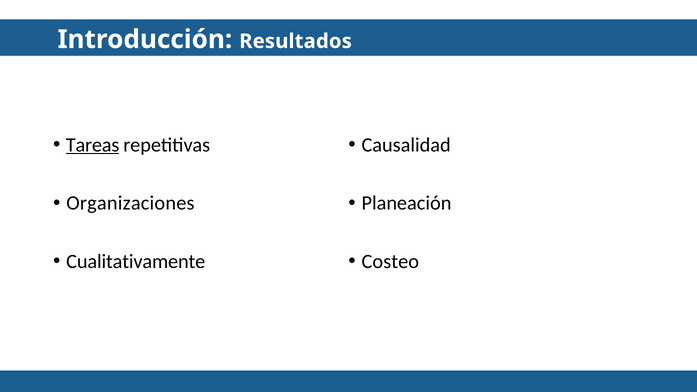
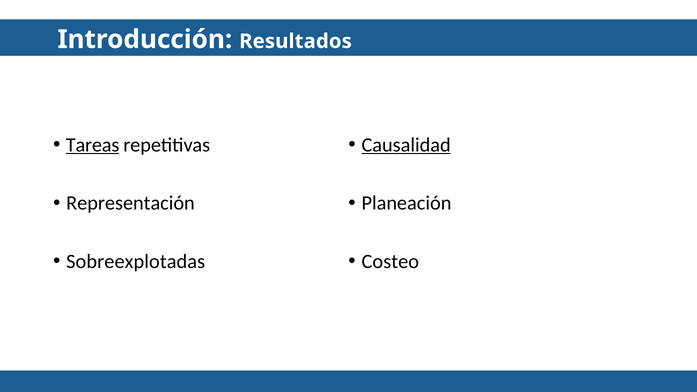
Causalidad underline: none -> present
Organizaciones: Organizaciones -> Representación
Cualitativamente: Cualitativamente -> Sobreexplotadas
